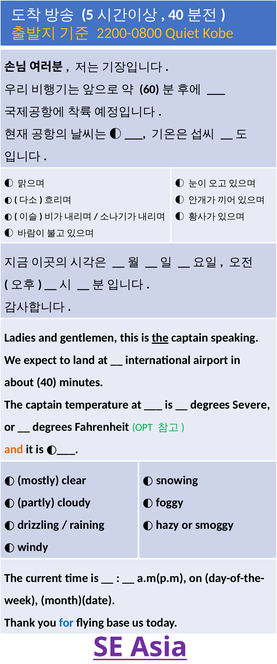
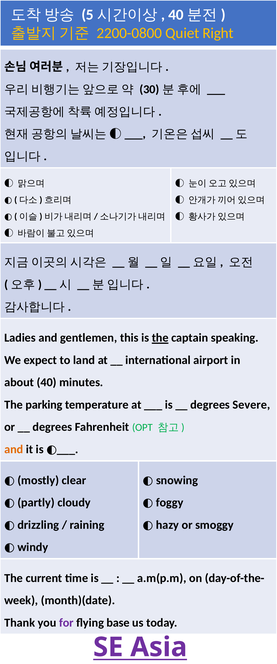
Kobe: Kobe -> Right
60: 60 -> 30
captain at (44, 404): captain -> parking
for colour: blue -> purple
